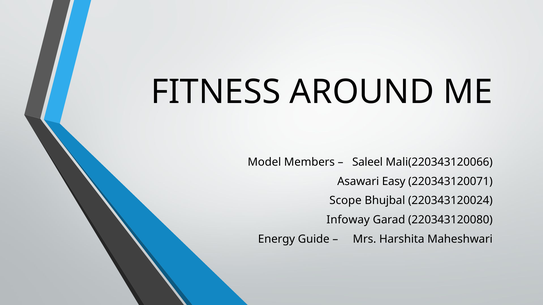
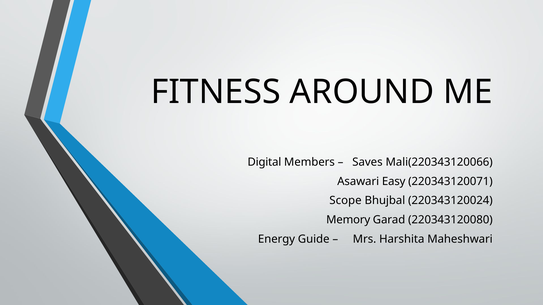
Model: Model -> Digital
Saleel: Saleel -> Saves
Infoway: Infoway -> Memory
